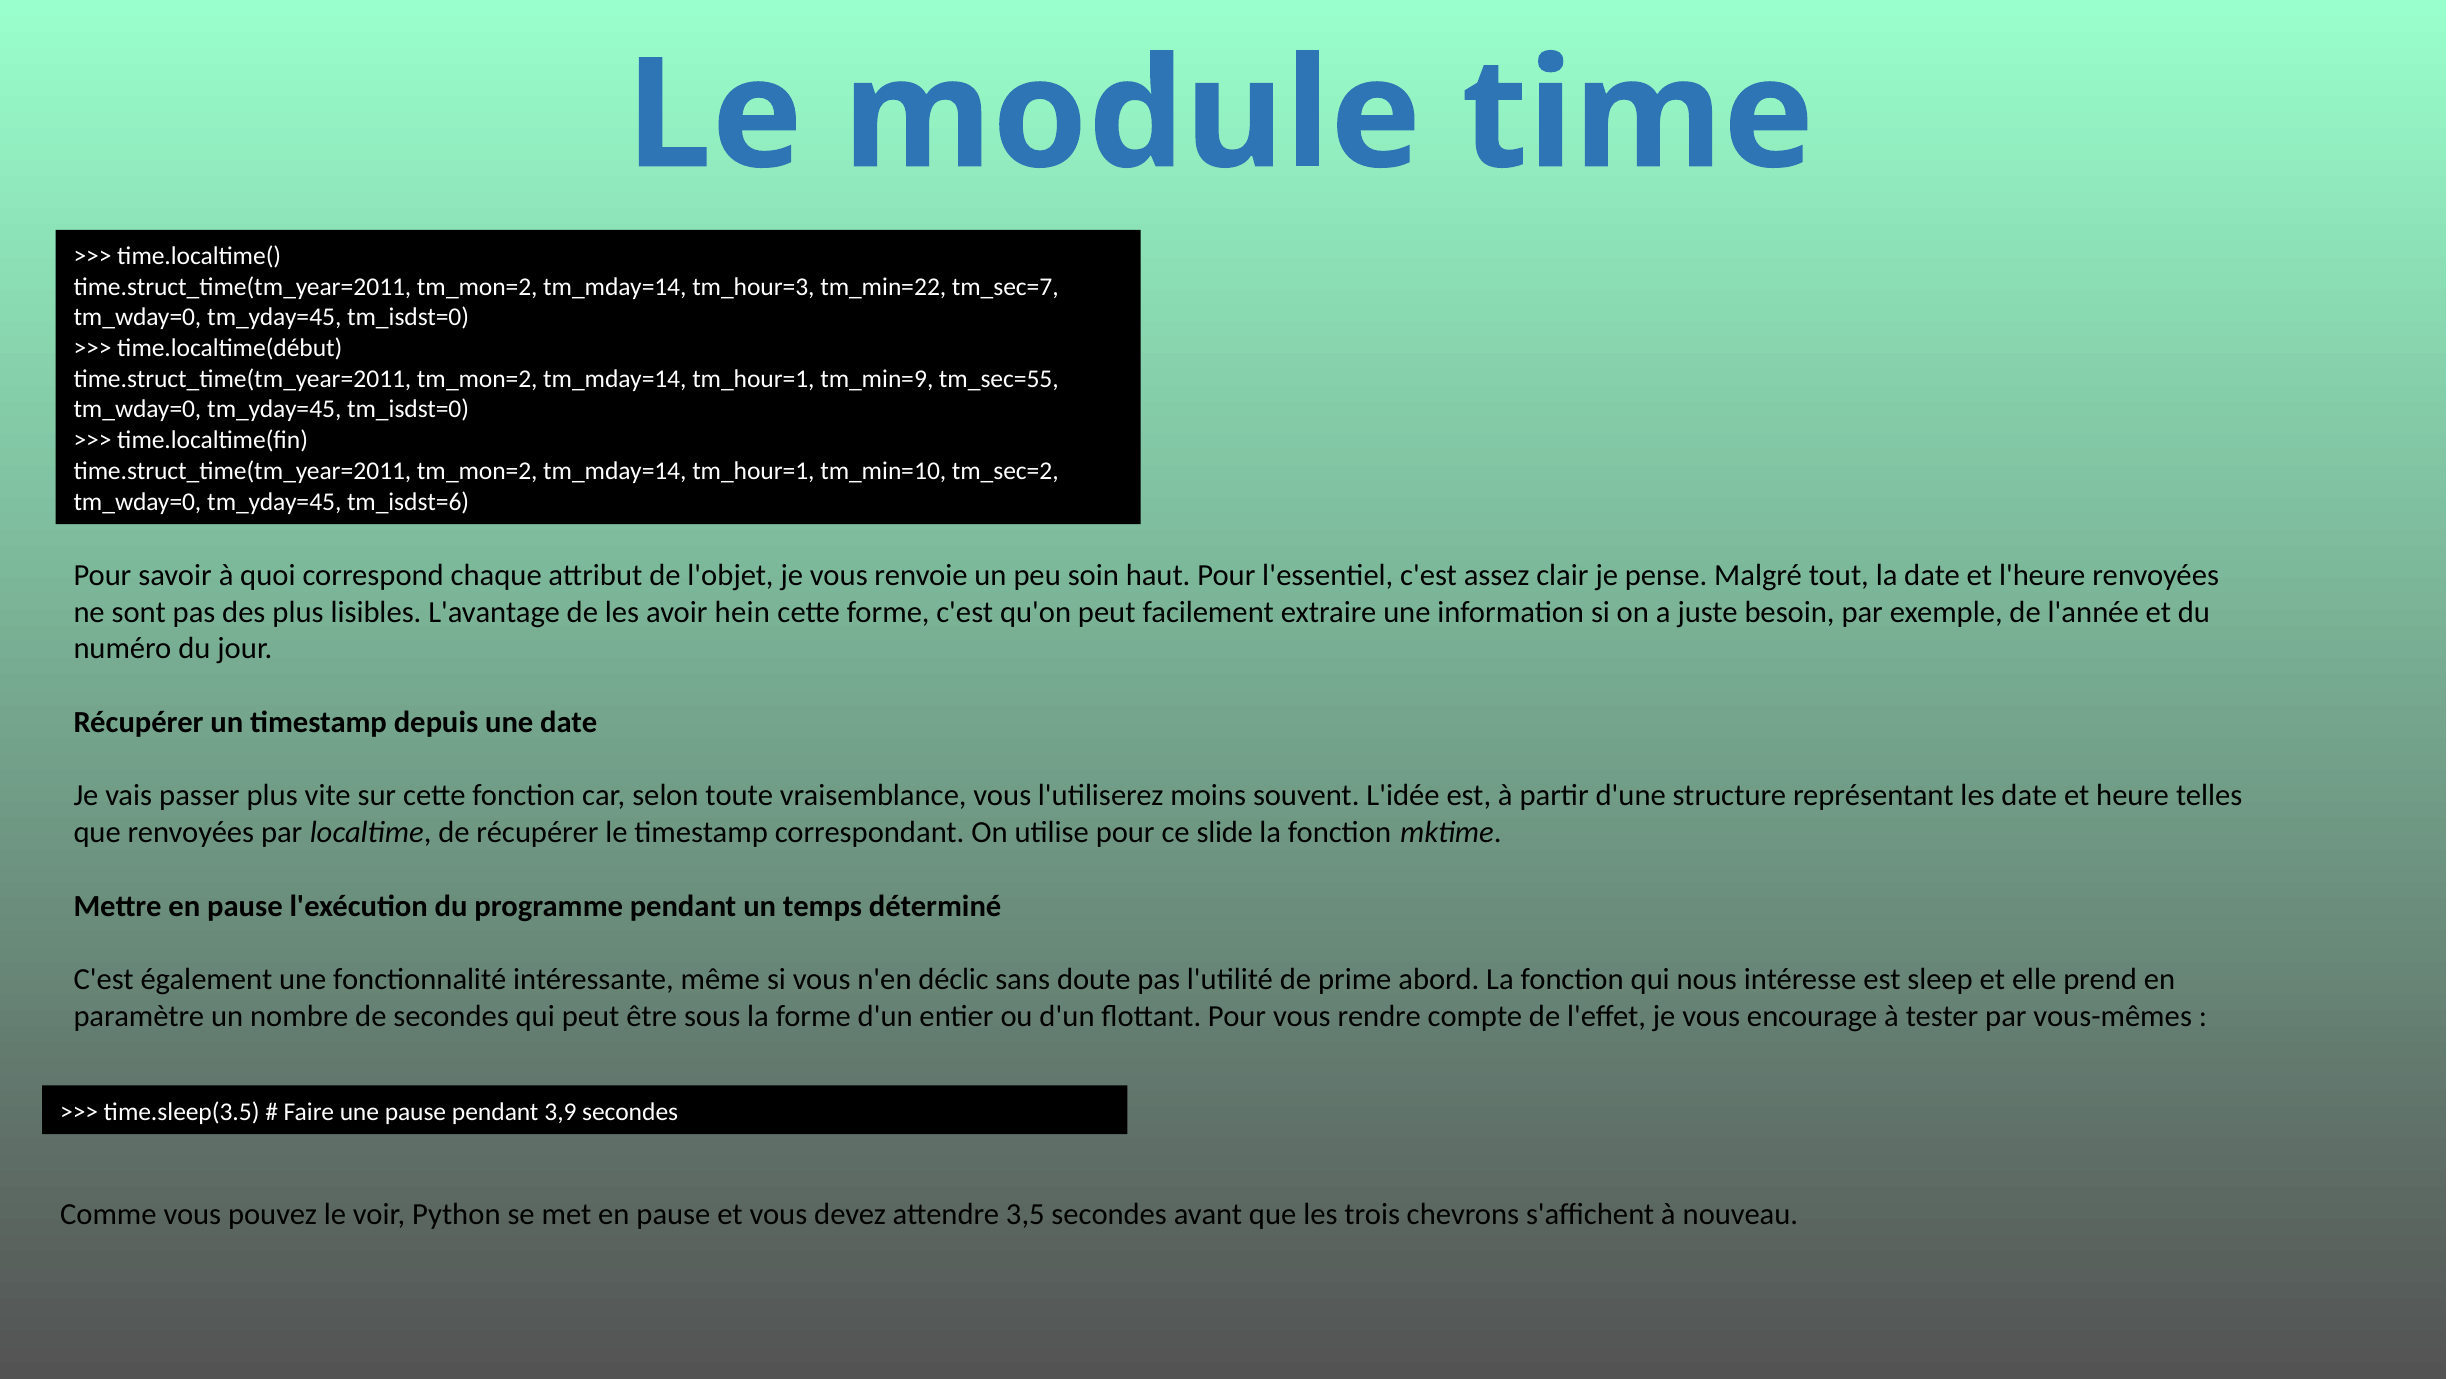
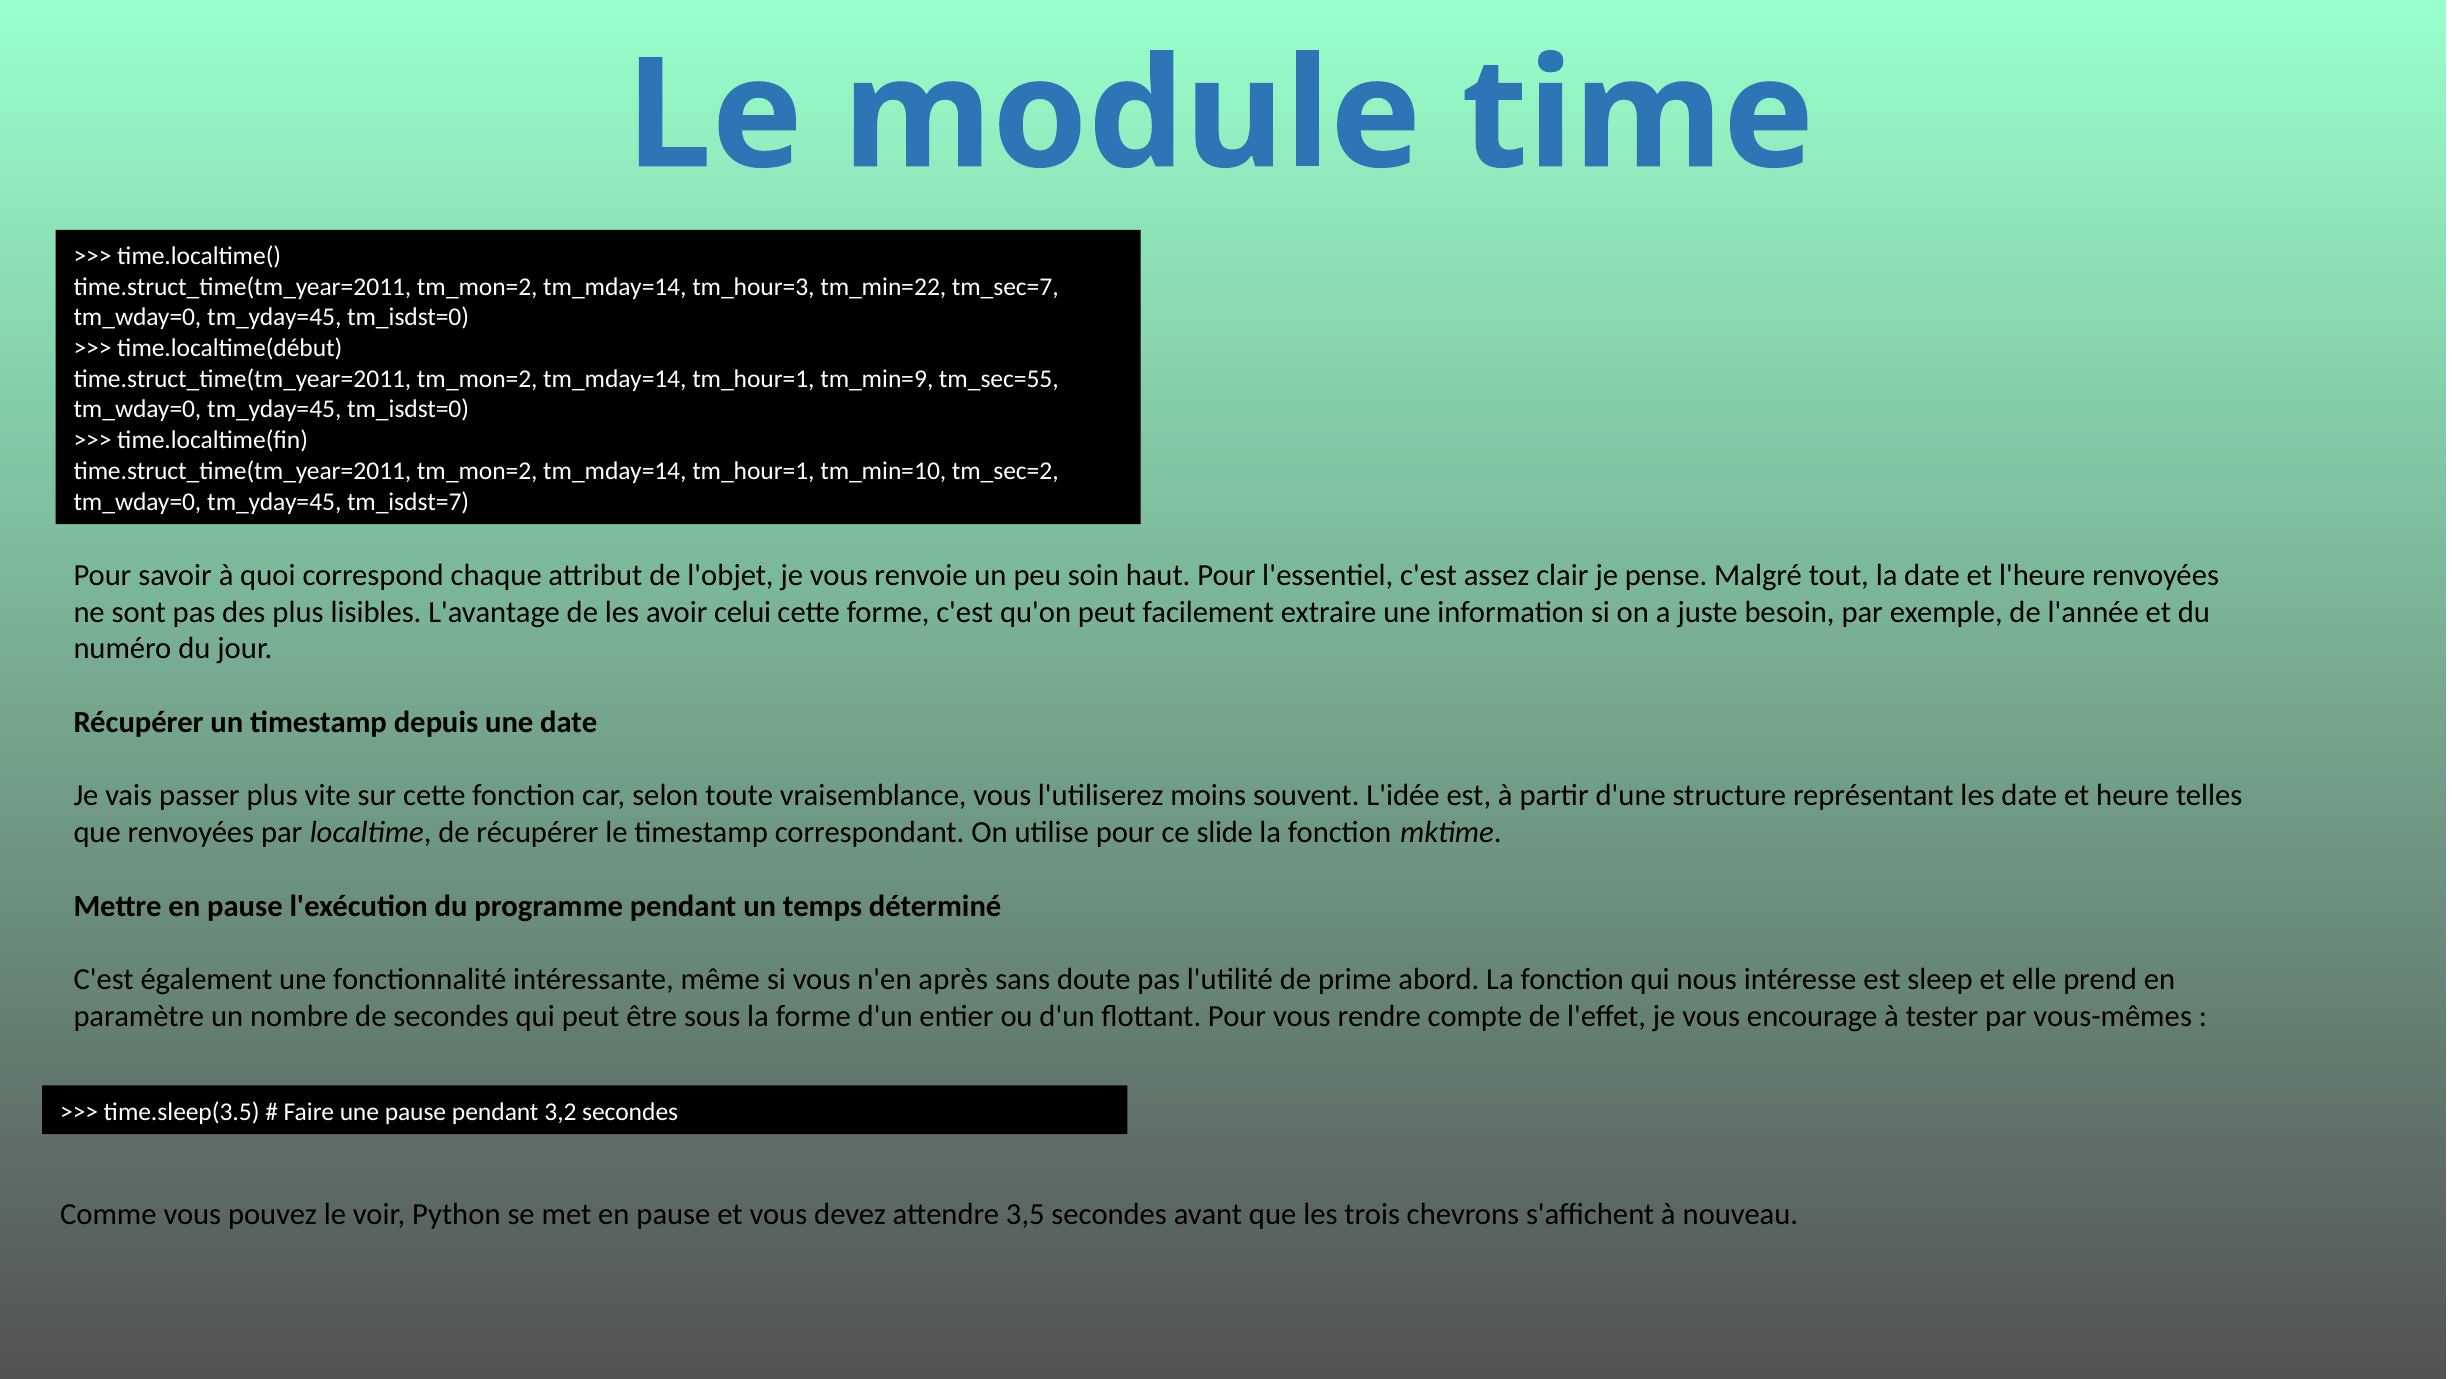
tm_isdst=6: tm_isdst=6 -> tm_isdst=7
hein: hein -> celui
déclic: déclic -> après
3,9: 3,9 -> 3,2
